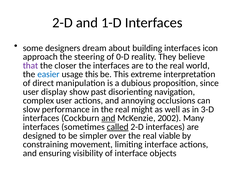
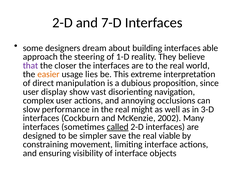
1-D: 1-D -> 7-D
icon: icon -> able
0-D: 0-D -> 1-D
easier colour: blue -> orange
usage this: this -> lies
past: past -> vast
and at (108, 118) underline: present -> none
over: over -> save
